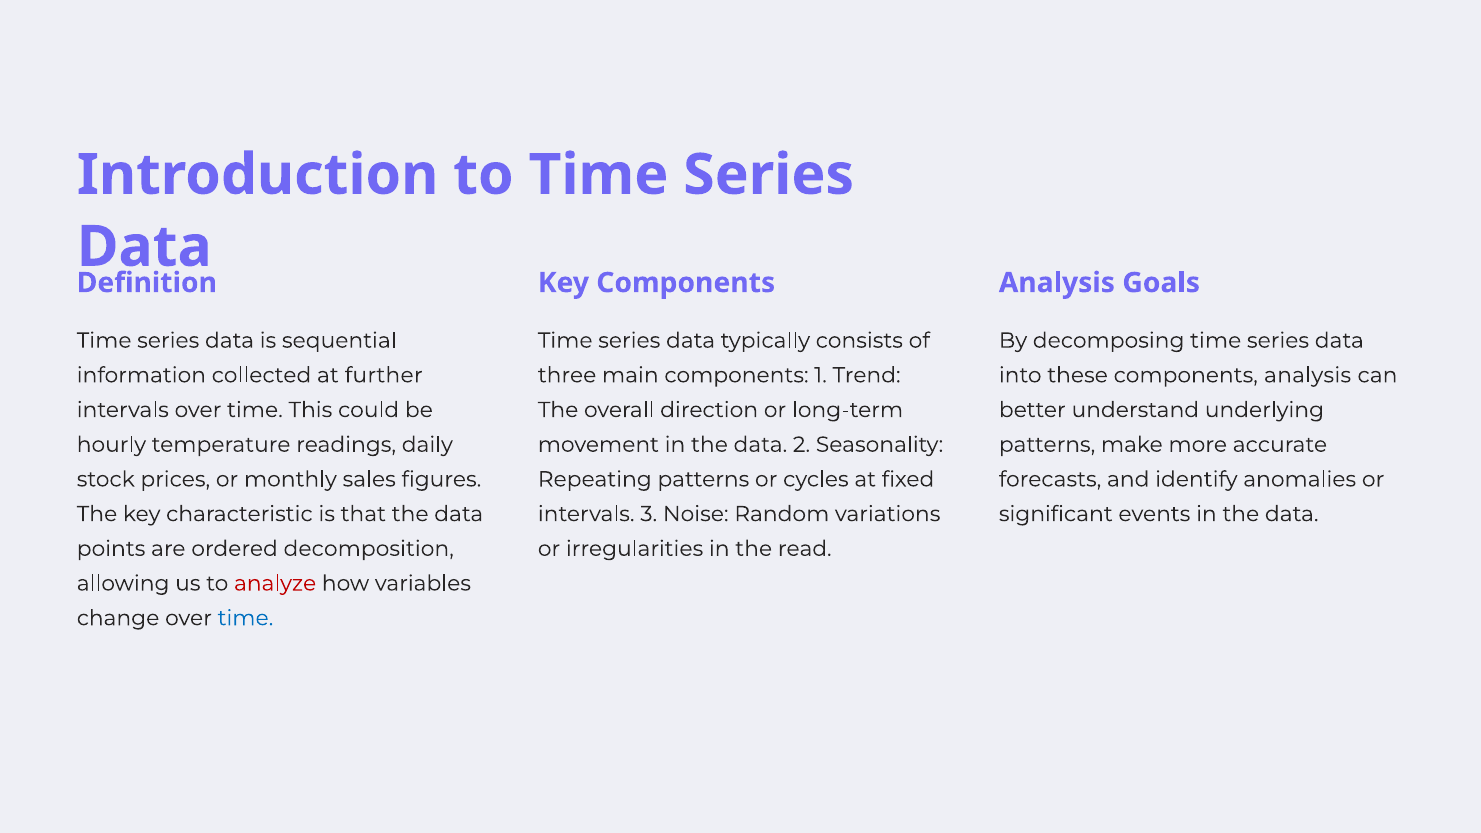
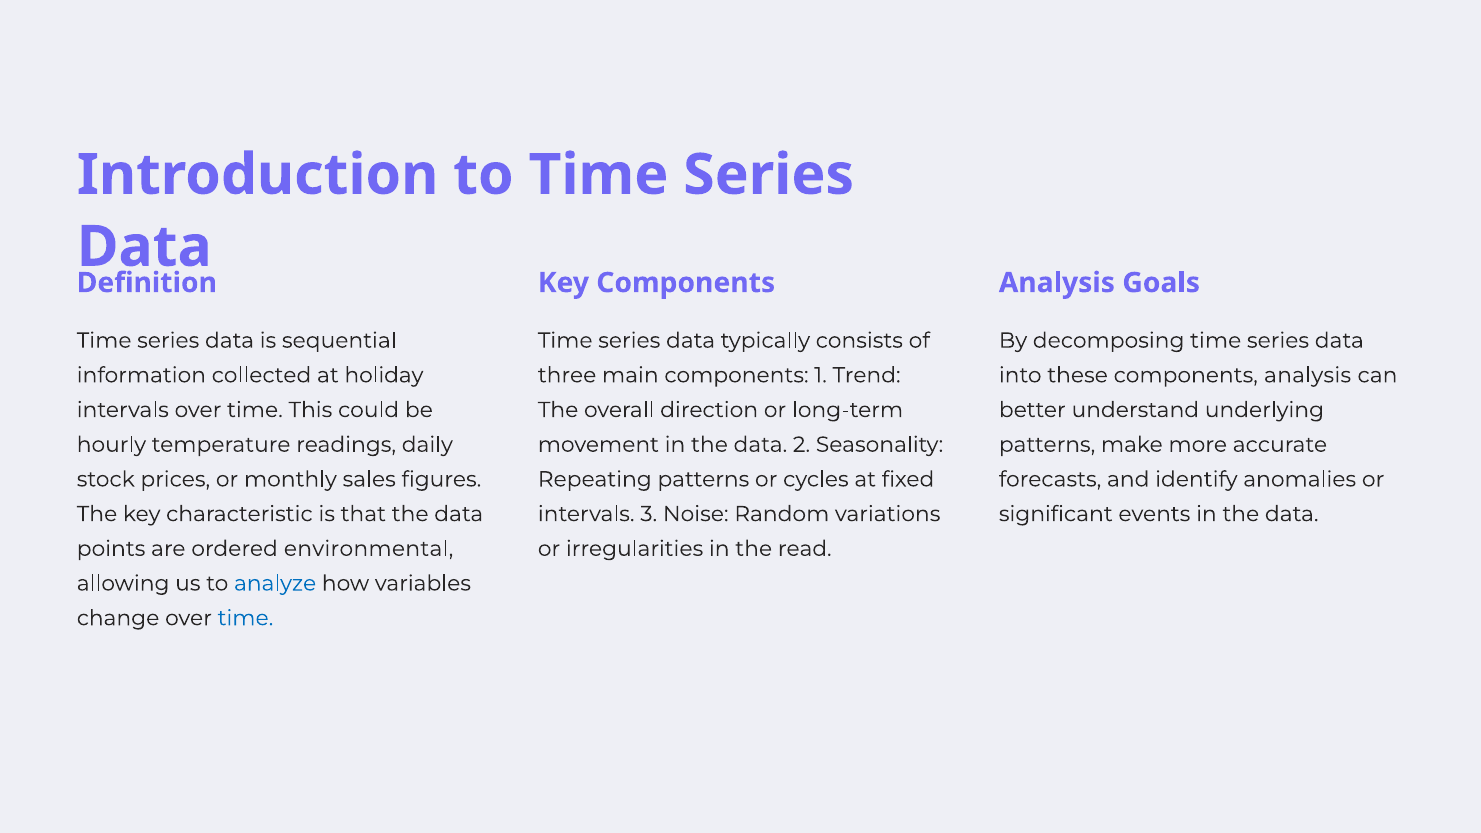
further: further -> holiday
decomposition: decomposition -> environmental
analyze colour: red -> blue
